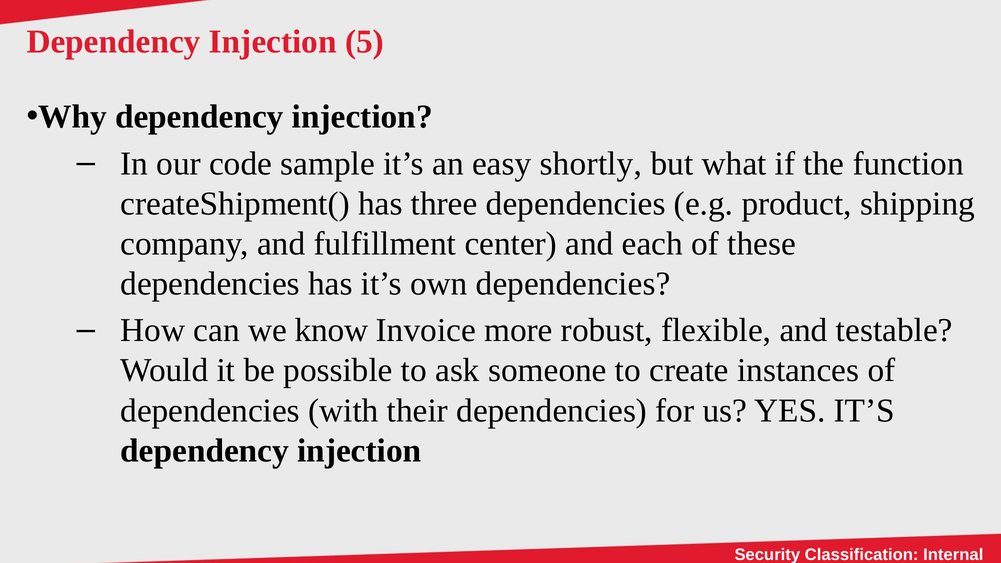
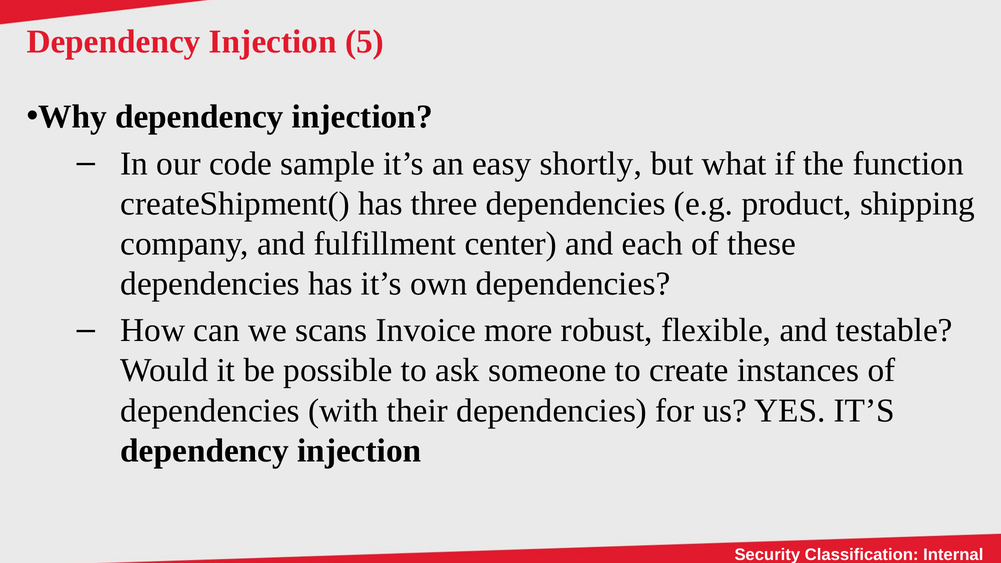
know: know -> scans
